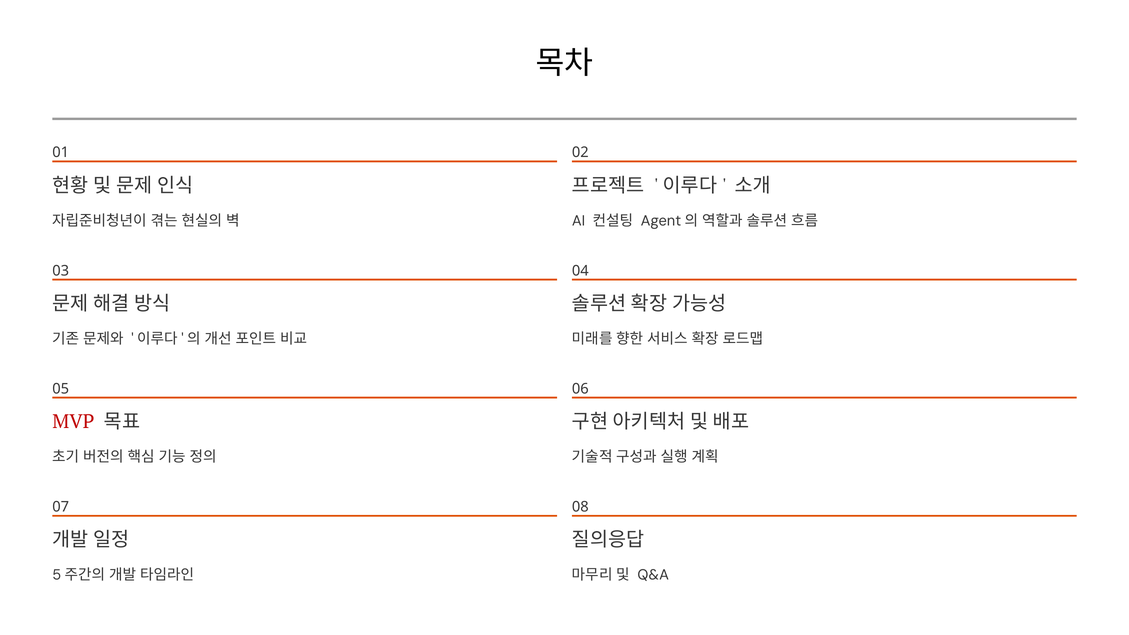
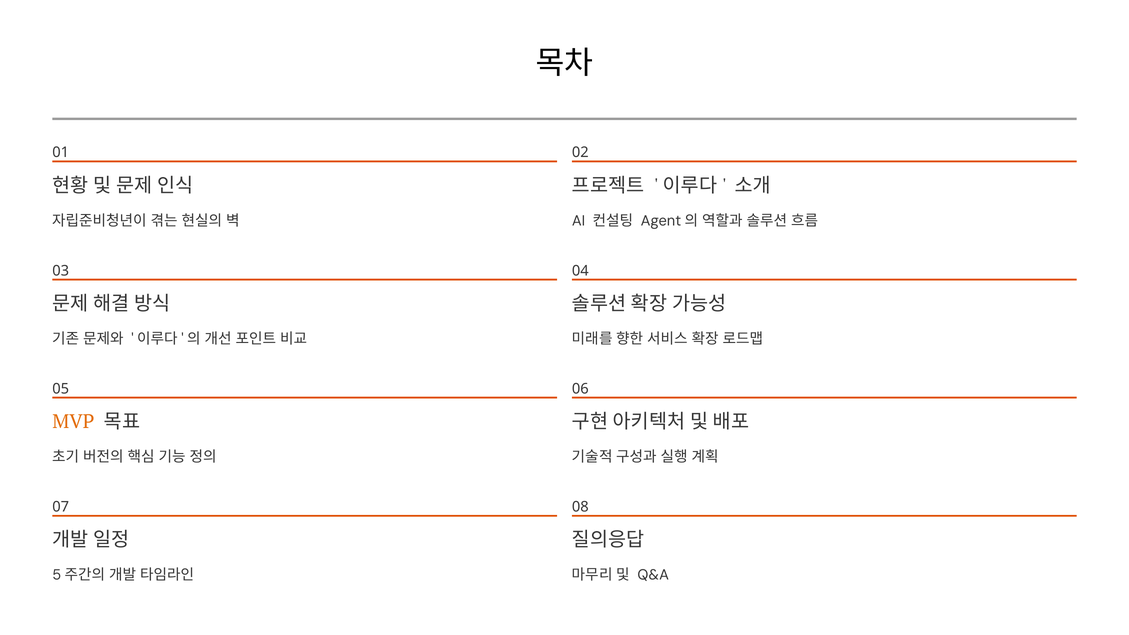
MVP colour: red -> orange
